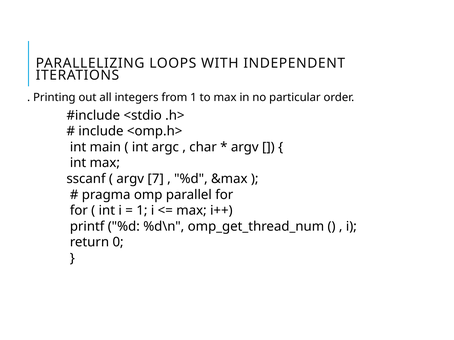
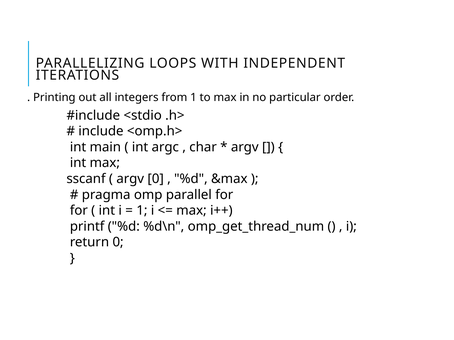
argv 7: 7 -> 0
